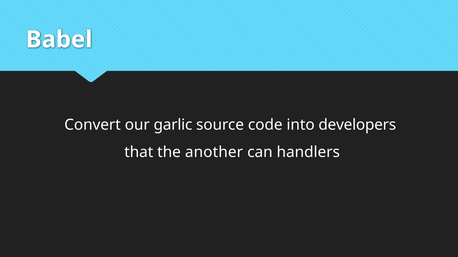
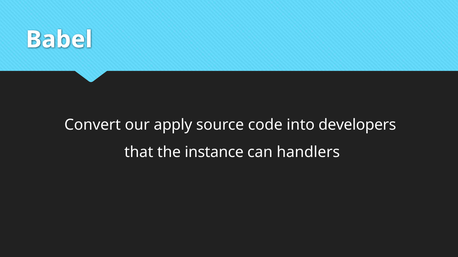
garlic: garlic -> apply
another: another -> instance
